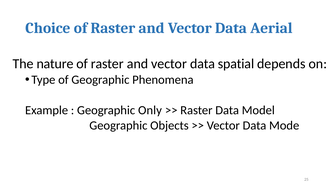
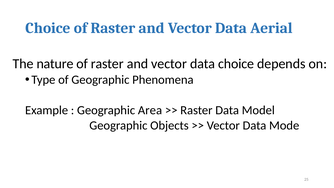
data spatial: spatial -> choice
Only: Only -> Area
